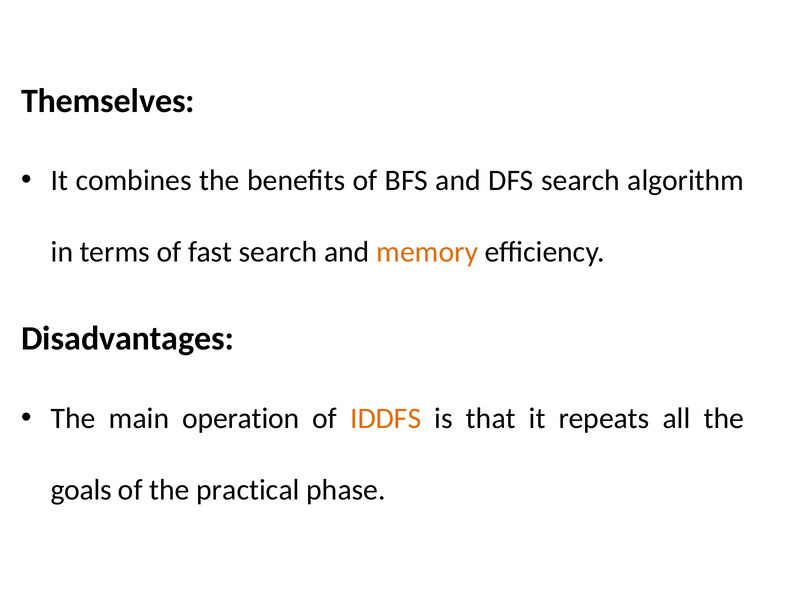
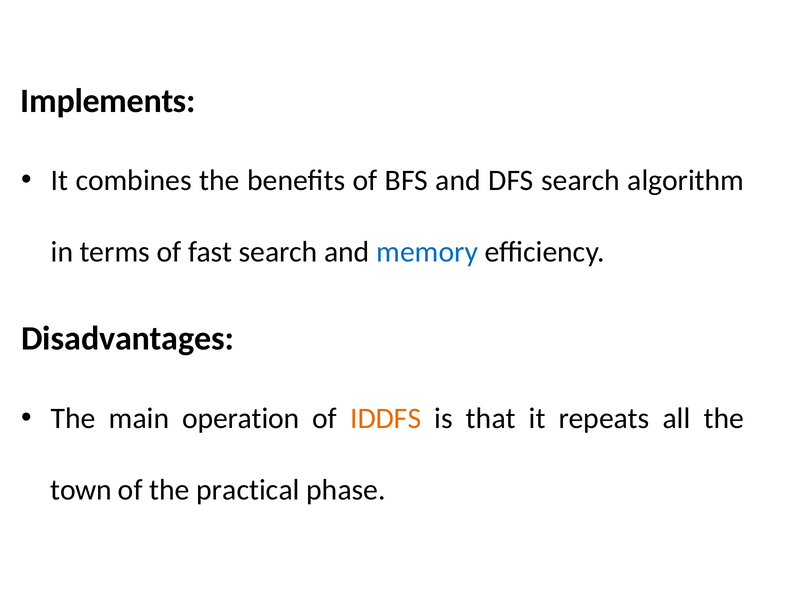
Themselves: Themselves -> Implements
memory colour: orange -> blue
goals: goals -> town
